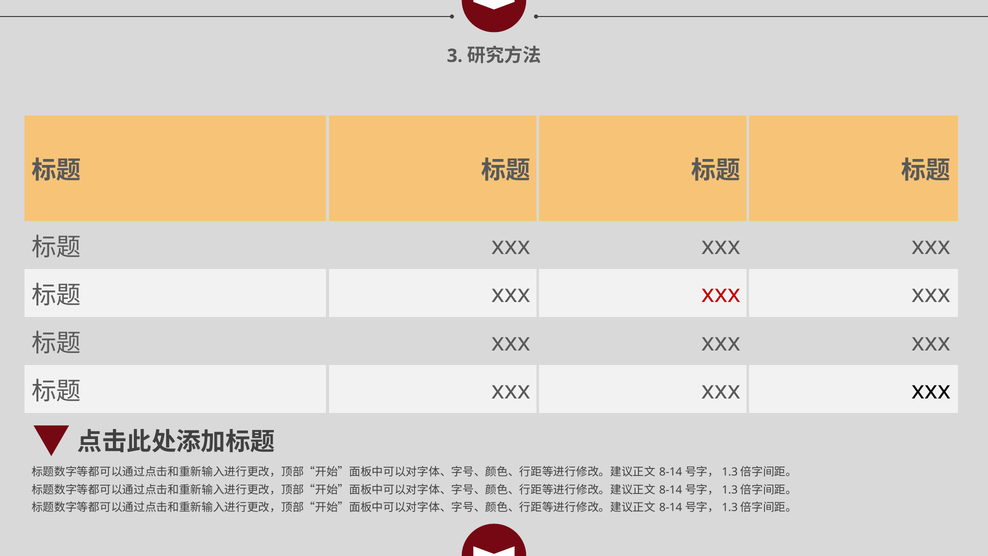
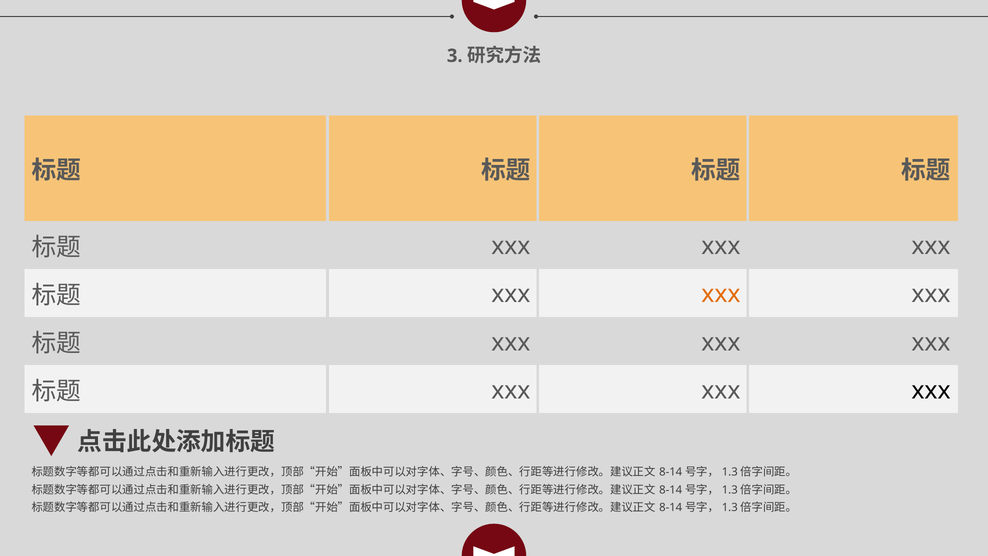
xxx at (721, 294) colour: red -> orange
